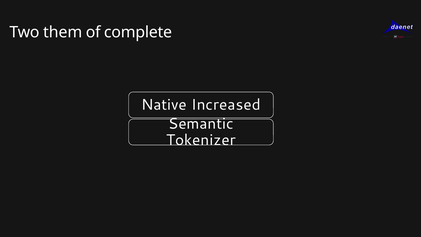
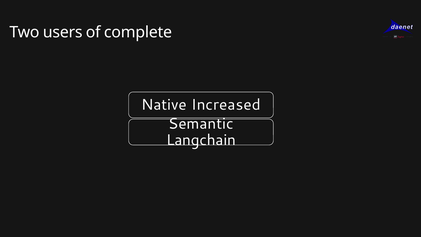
them: them -> users
Tokenizer: Tokenizer -> Langchain
